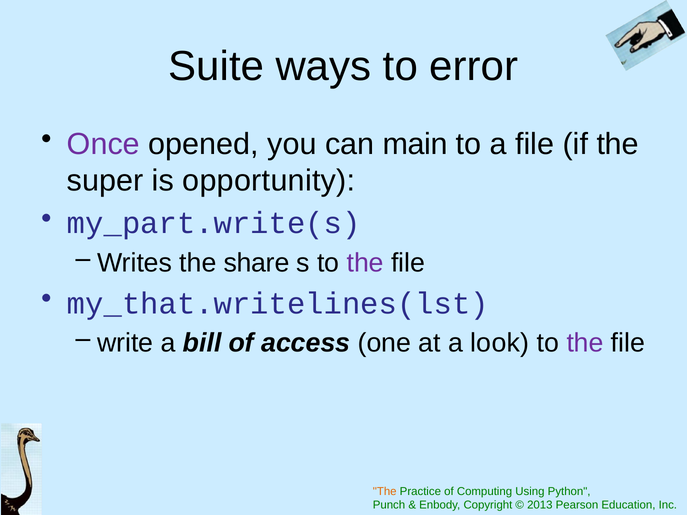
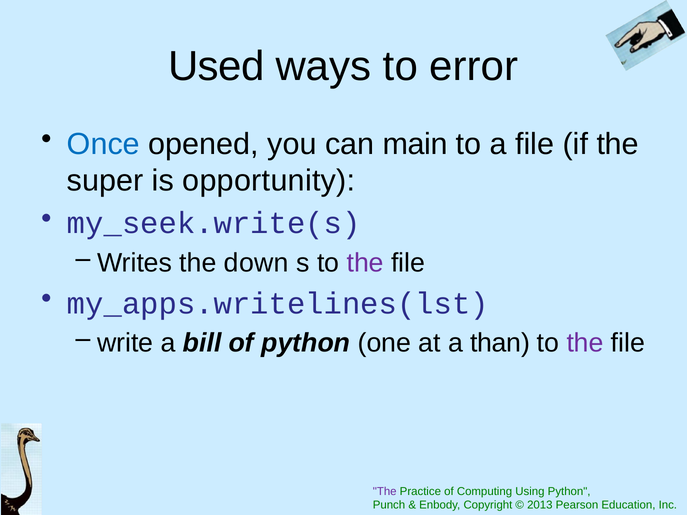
Suite: Suite -> Used
Once colour: purple -> blue
my_part.write(s: my_part.write(s -> my_seek.write(s
share: share -> down
my_that.writelines(lst: my_that.writelines(lst -> my_apps.writelines(lst
of access: access -> python
look: look -> than
The at (385, 492) colour: orange -> purple
